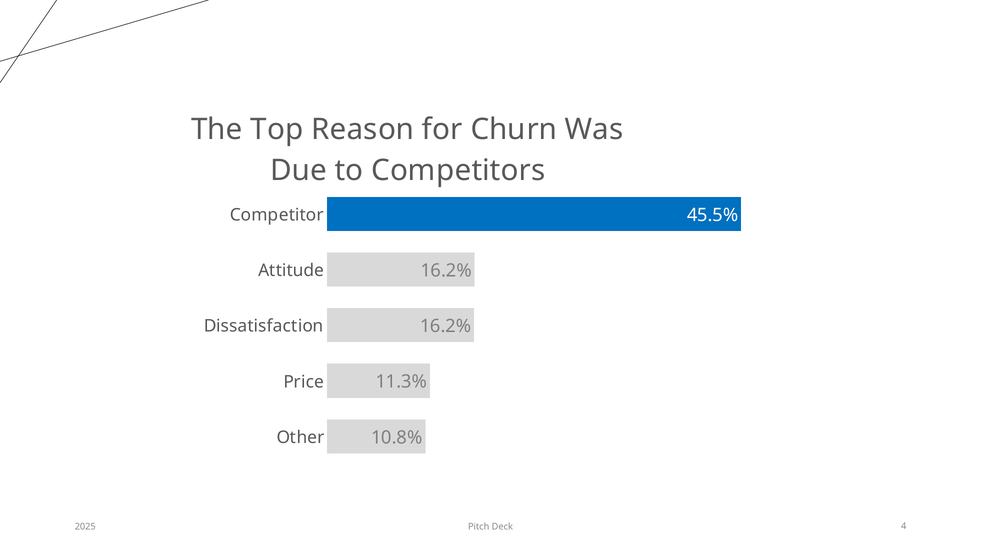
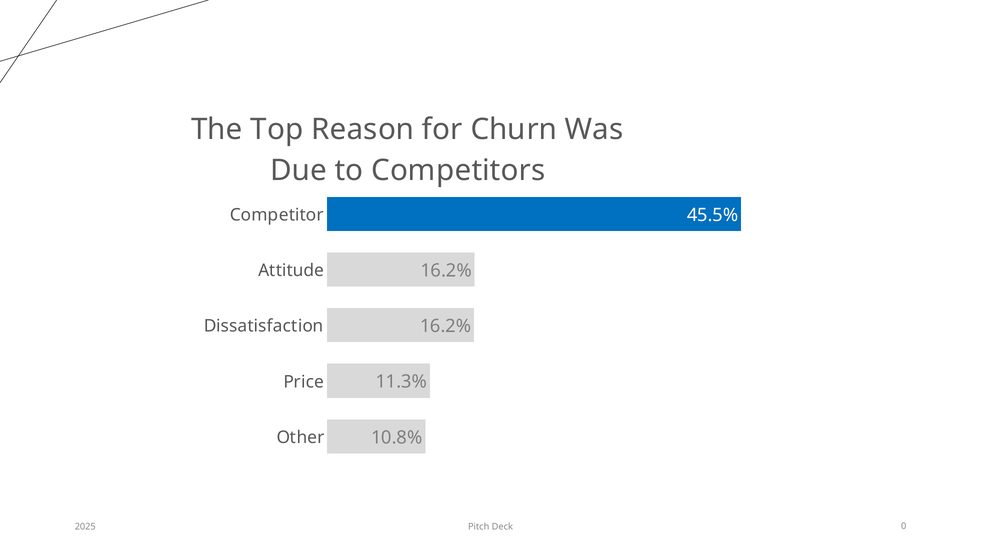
4: 4 -> 0
